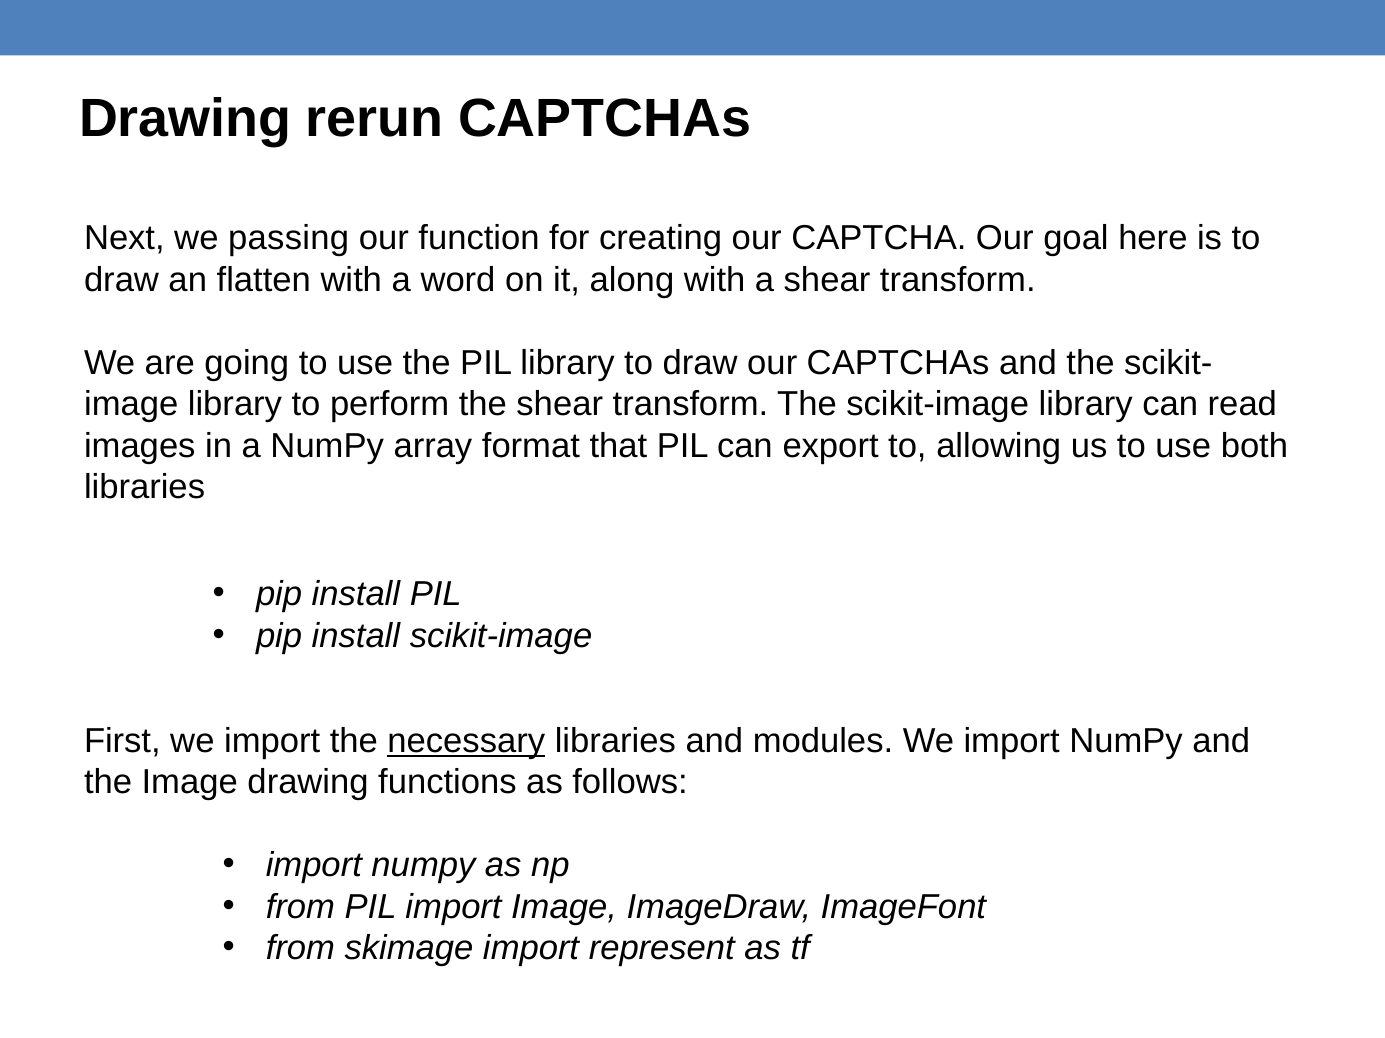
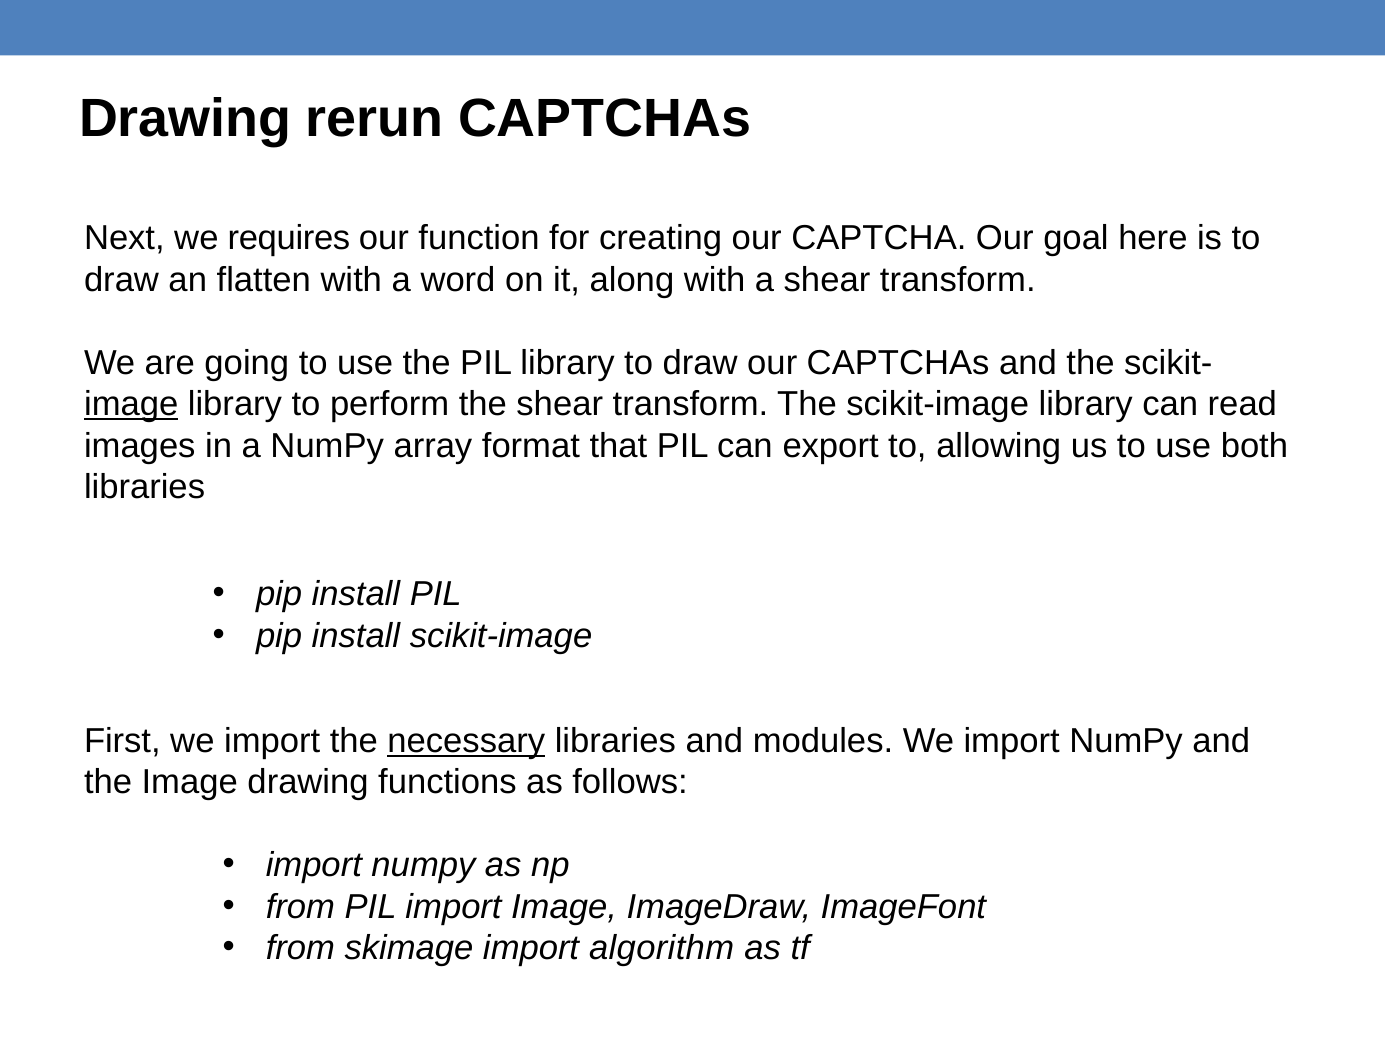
passing: passing -> requires
image at (131, 405) underline: none -> present
represent: represent -> algorithm
